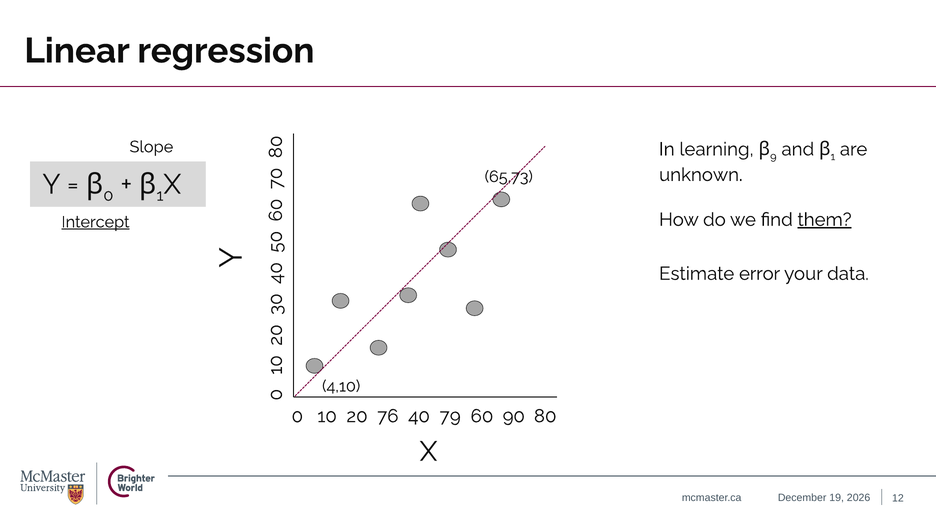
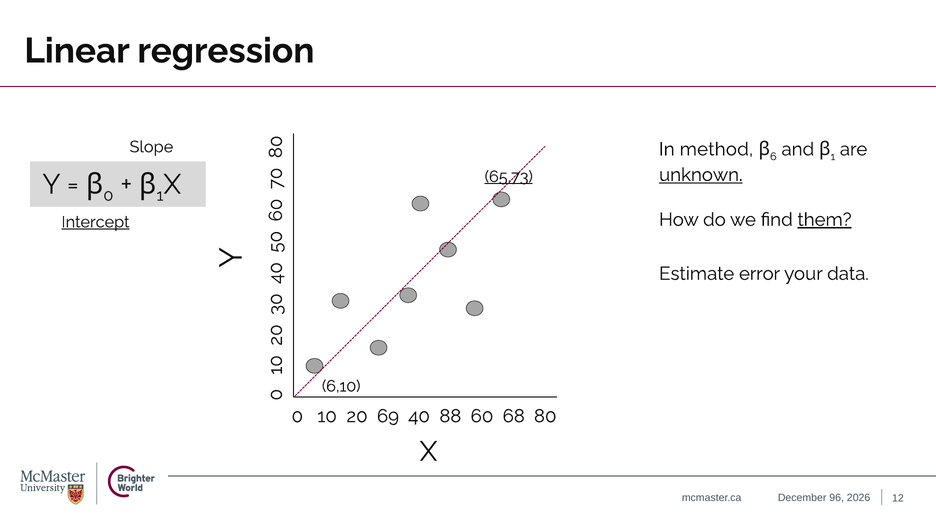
learning: learning -> method
9 at (773, 157): 9 -> 6
unknown underline: none -> present
65,73 underline: none -> present
4,10: 4,10 -> 6,10
76: 76 -> 69
79: 79 -> 88
90: 90 -> 68
19: 19 -> 96
